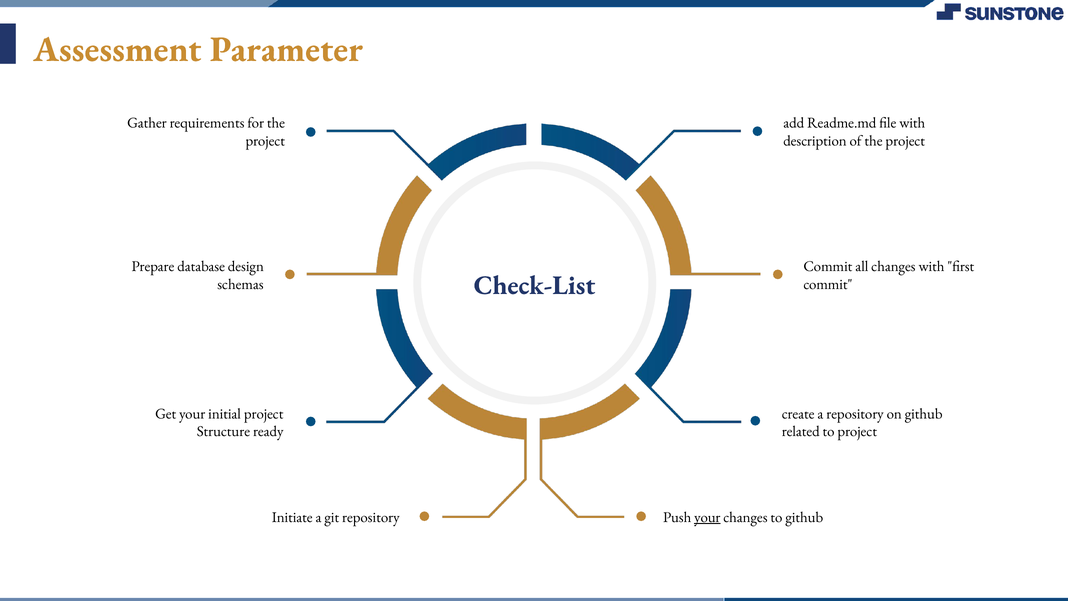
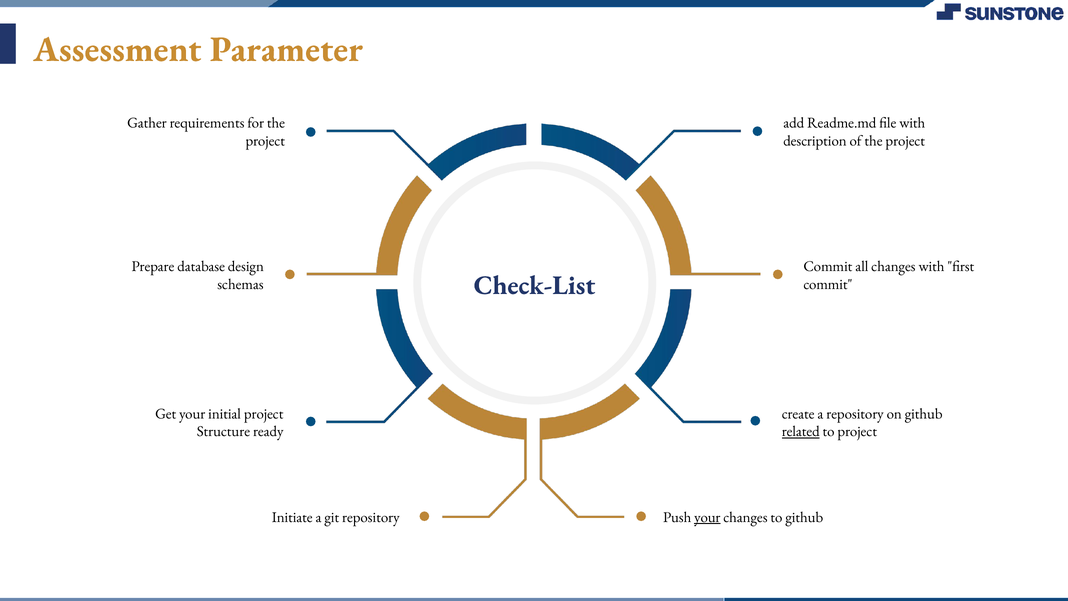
related underline: none -> present
